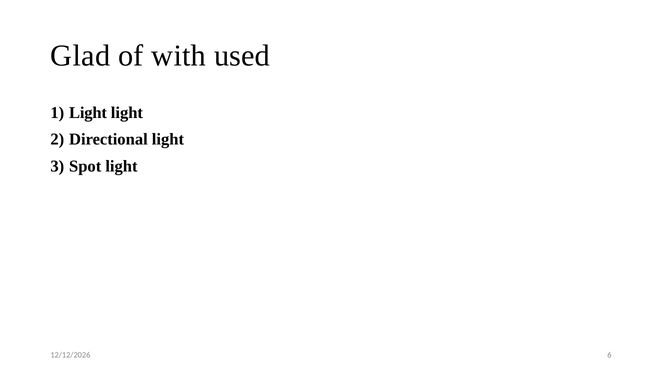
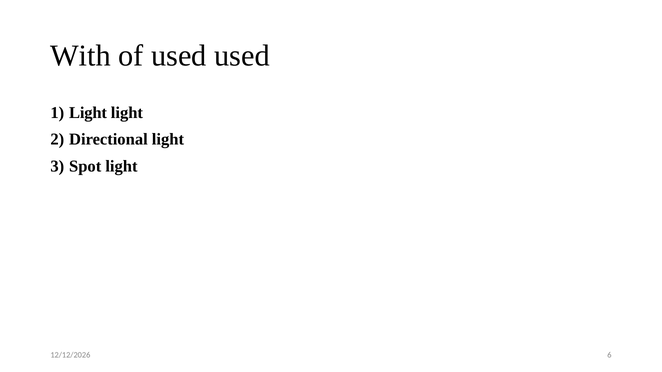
Glad: Glad -> With
of with: with -> used
